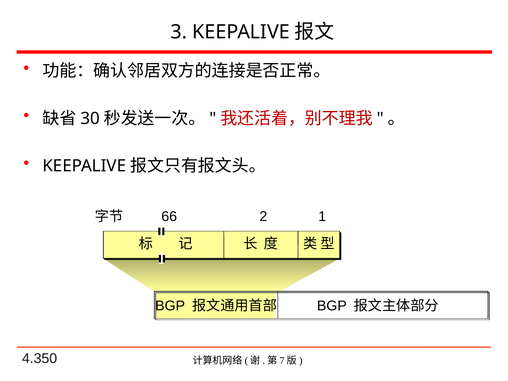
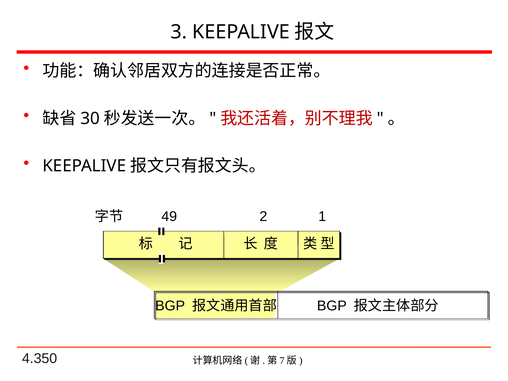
66: 66 -> 49
